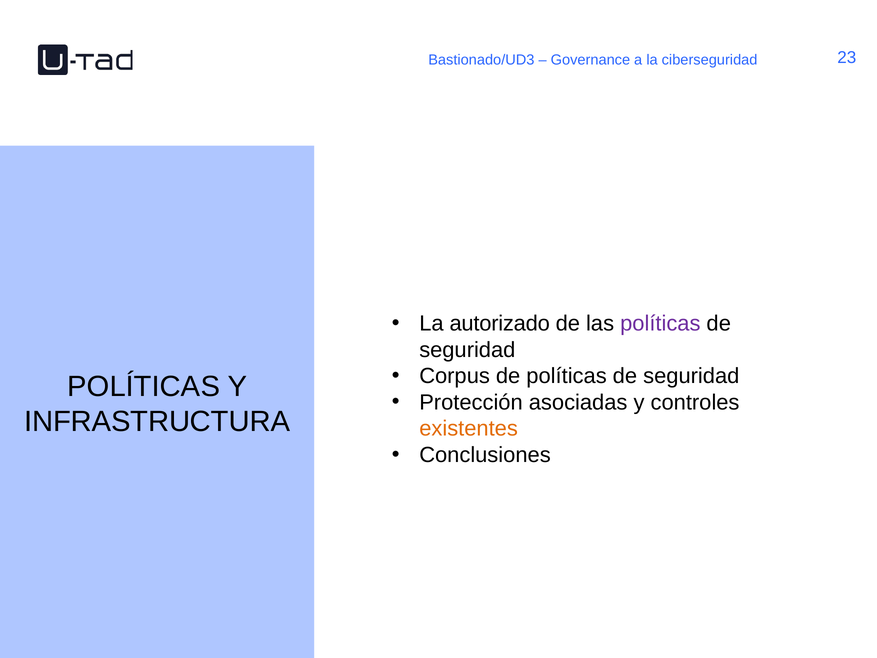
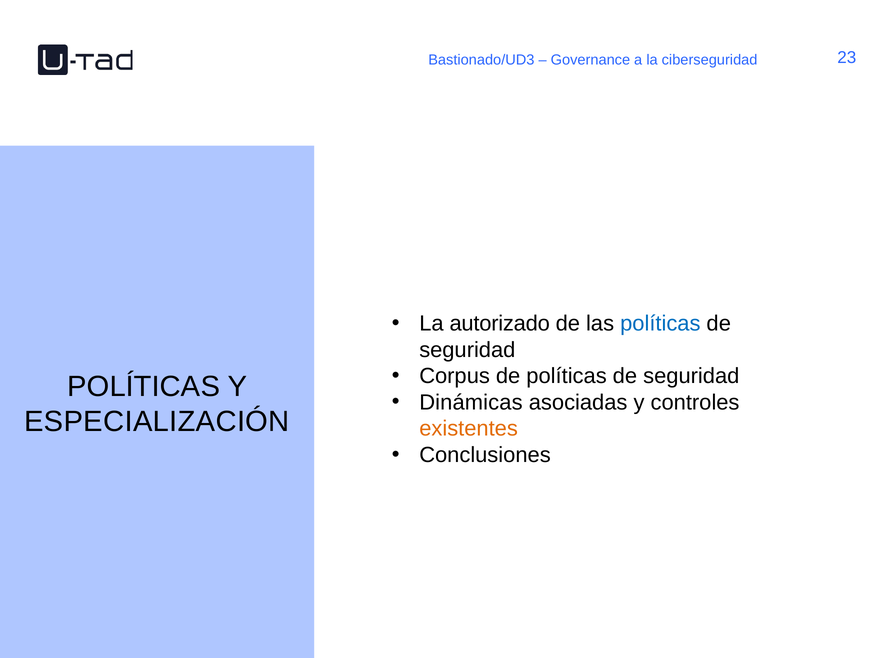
políticas at (660, 323) colour: purple -> blue
Protección: Protección -> Dinámicas
INFRASTRUCTURA: INFRASTRUCTURA -> ESPECIALIZACIÓN
